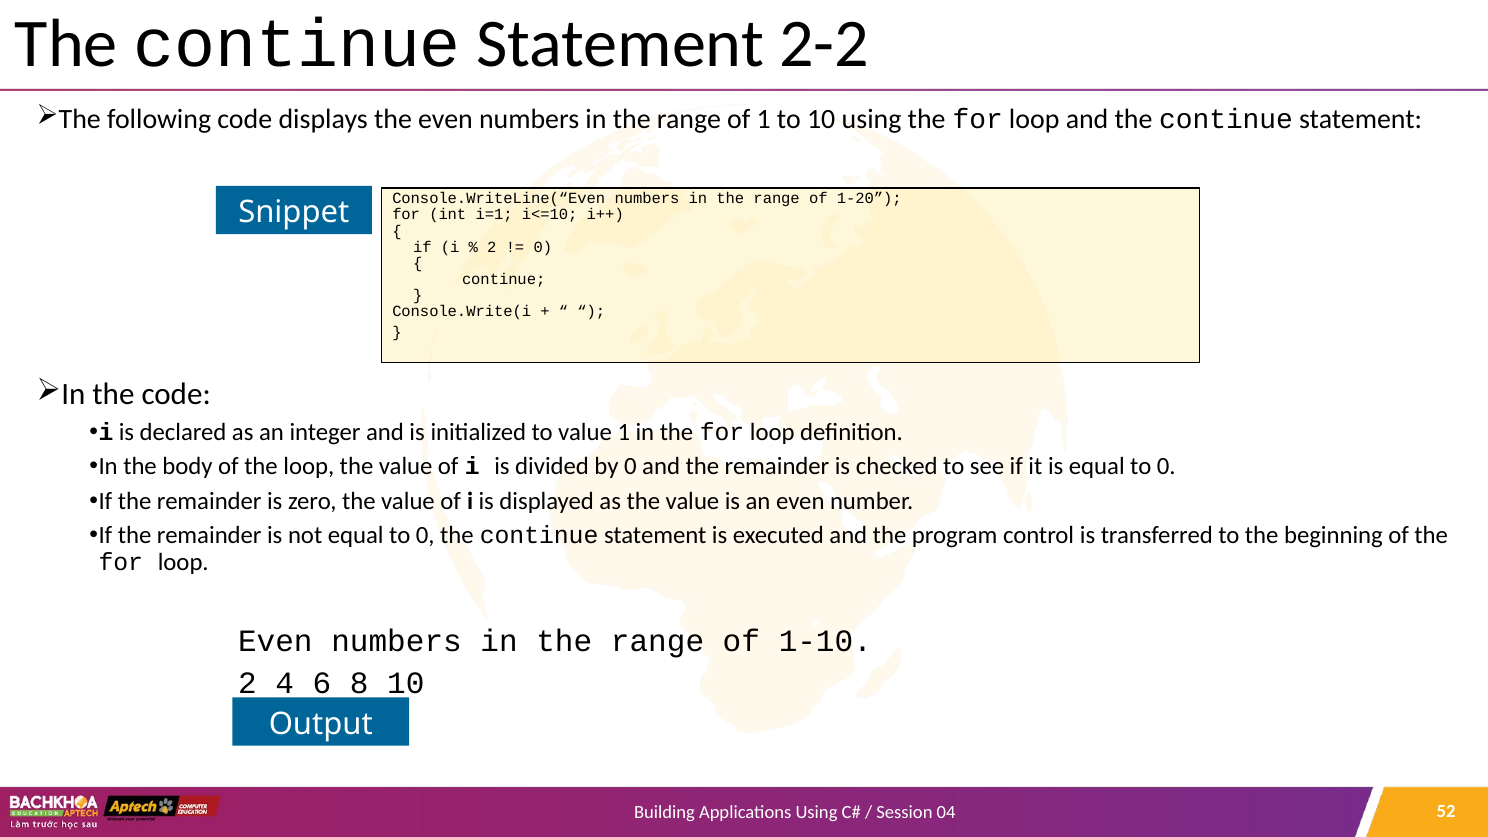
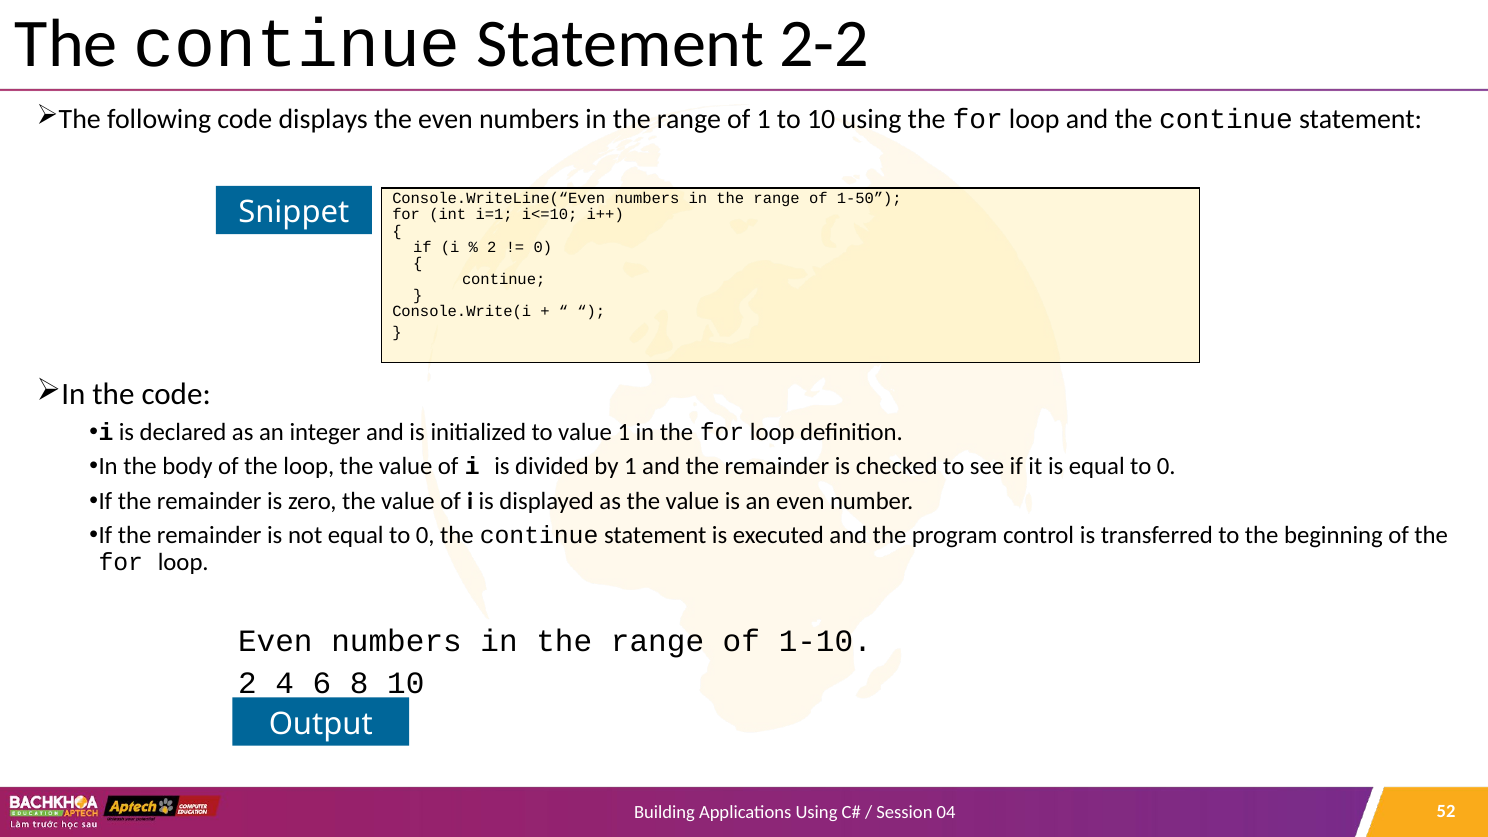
1-20: 1-20 -> 1-50
by 0: 0 -> 1
